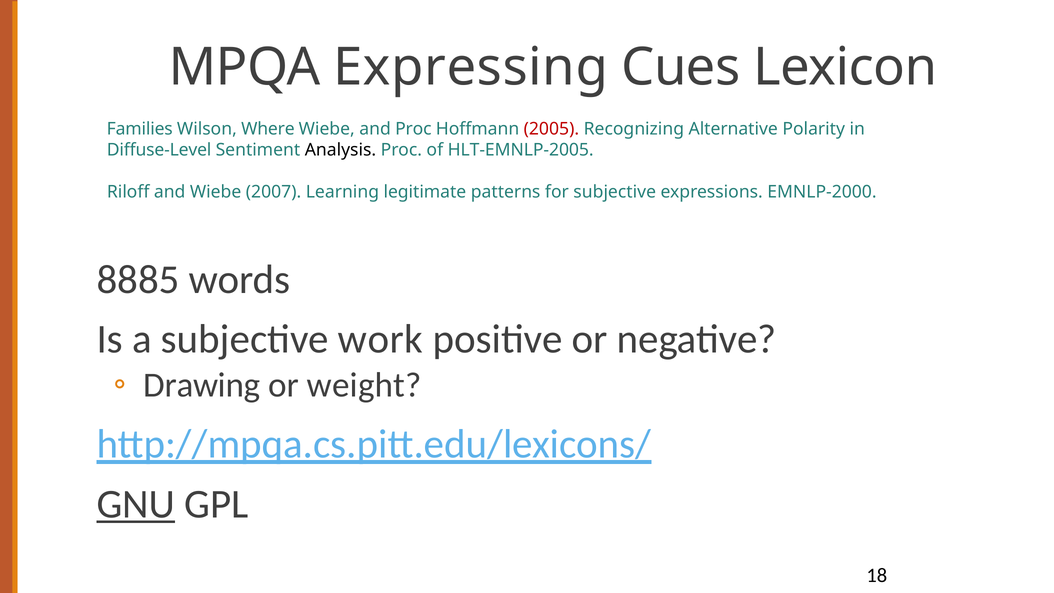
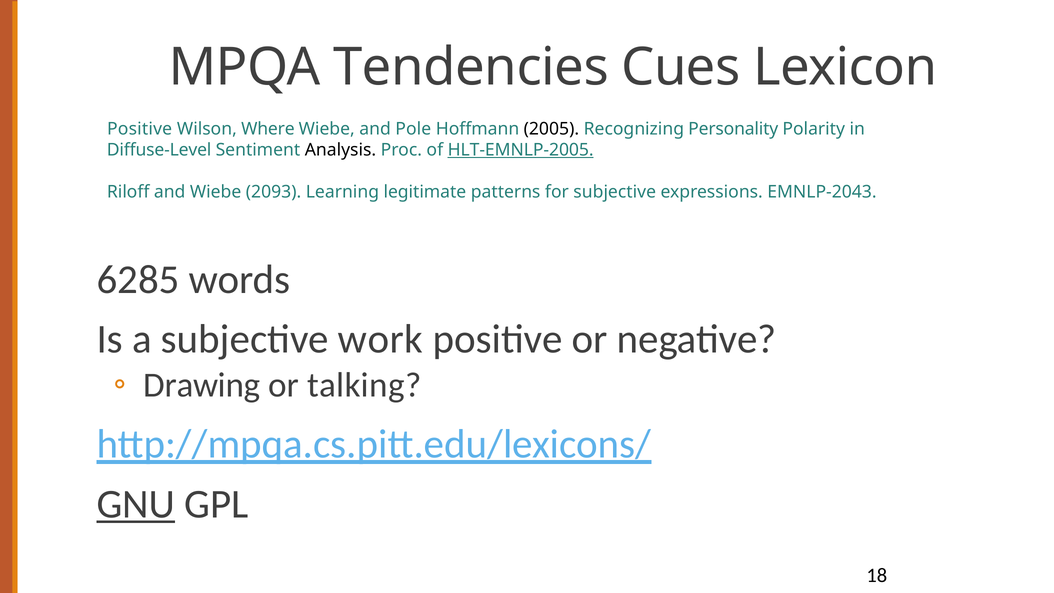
Expressing: Expressing -> Tendencies
Families at (140, 129): Families -> Positive
and Proc: Proc -> Pole
2005 colour: red -> black
Alternative: Alternative -> Personality
HLT-EMNLP-2005 underline: none -> present
2007: 2007 -> 2093
EMNLP-2000: EMNLP-2000 -> EMNLP-2043
8885: 8885 -> 6285
weight: weight -> talking
